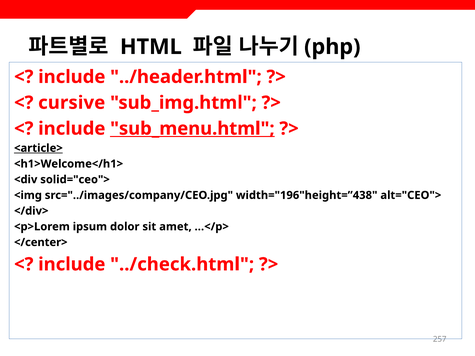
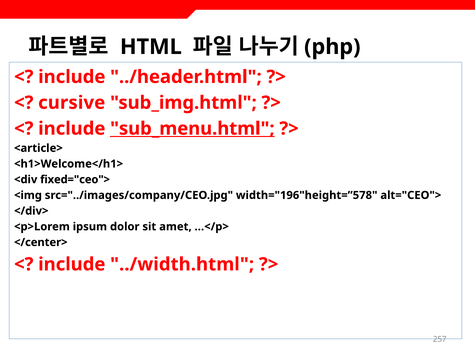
<article> underline: present -> none
solid="ceo">: solid="ceo"> -> fixed="ceo">
width="196"height=”438: width="196"height=”438 -> width="196"height=”578
../check.html: ../check.html -> ../width.html
